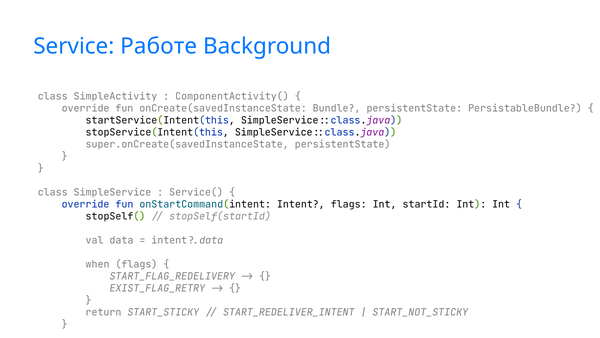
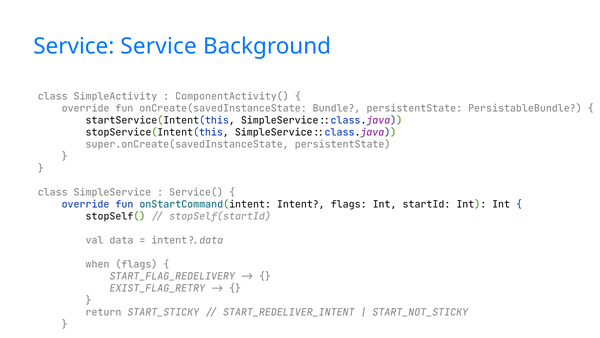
Service Работе: Работе -> Service
